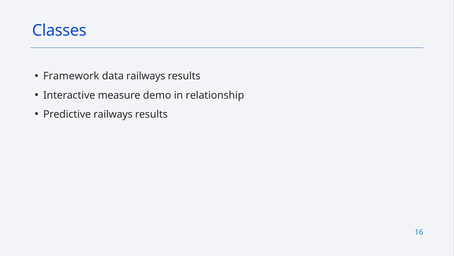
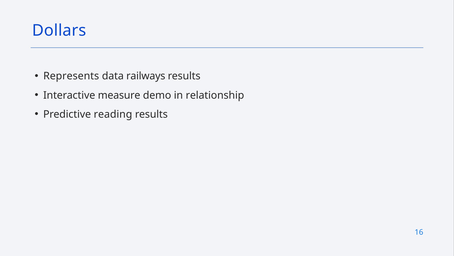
Classes: Classes -> Dollars
Framework: Framework -> Represents
Predictive railways: railways -> reading
